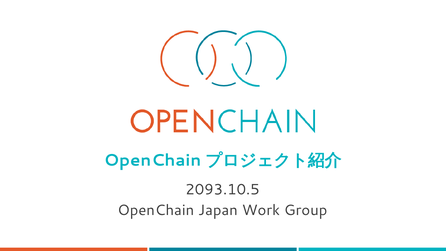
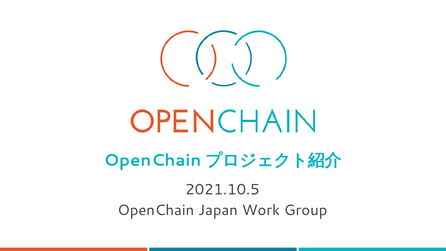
2093.10.5: 2093.10.5 -> 2021.10.5
